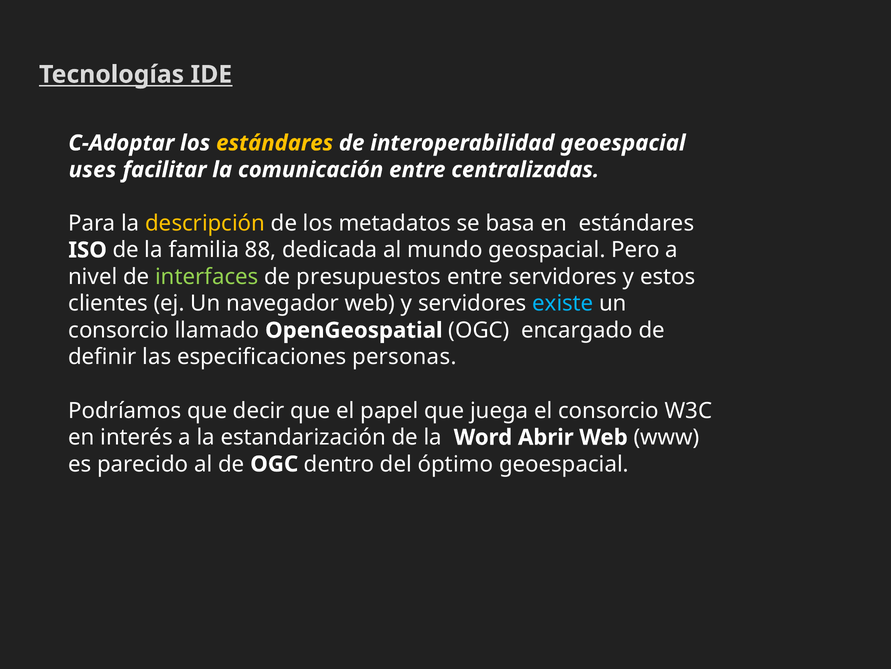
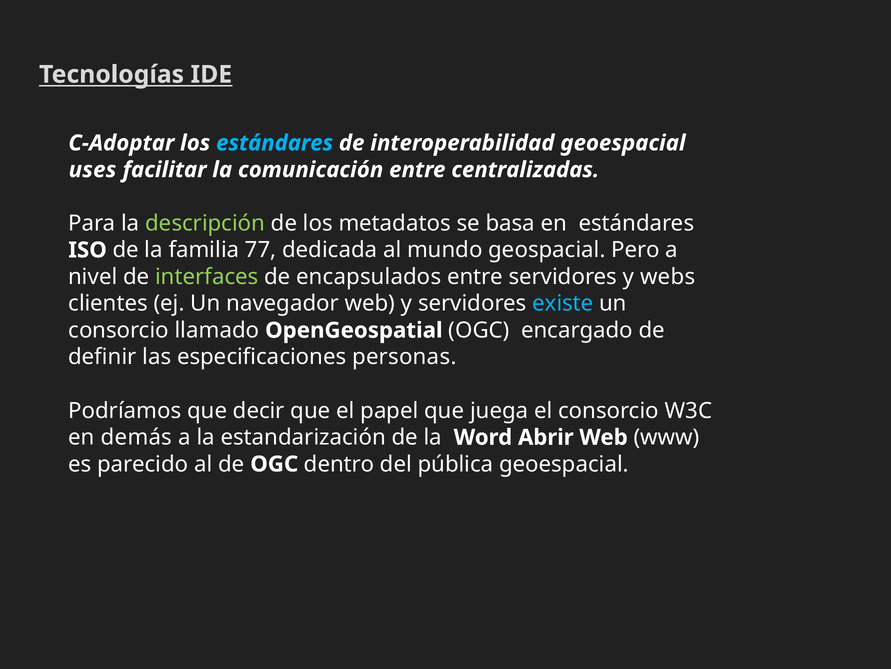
estándares at (275, 143) colour: yellow -> light blue
descripción colour: yellow -> light green
88: 88 -> 77
presupuestos: presupuestos -> encapsulados
estos: estos -> webs
interés: interés -> demás
óptimo: óptimo -> pública
